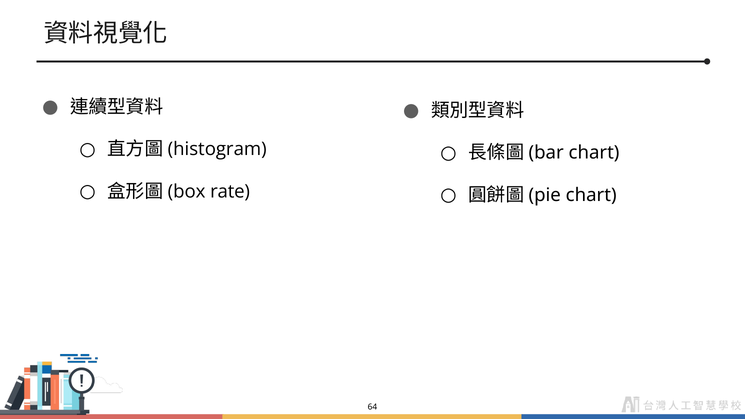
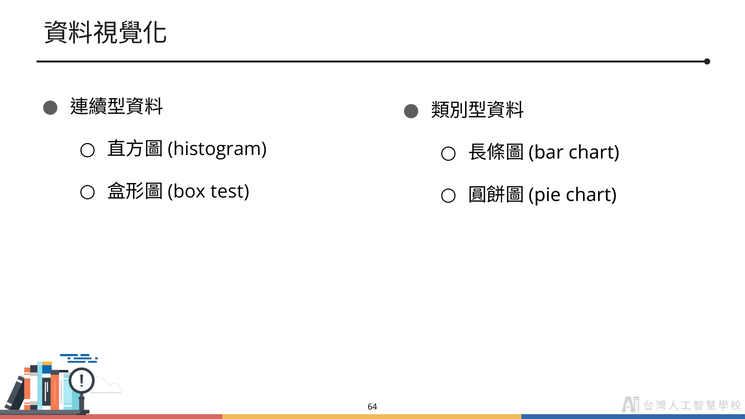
rate: rate -> test
